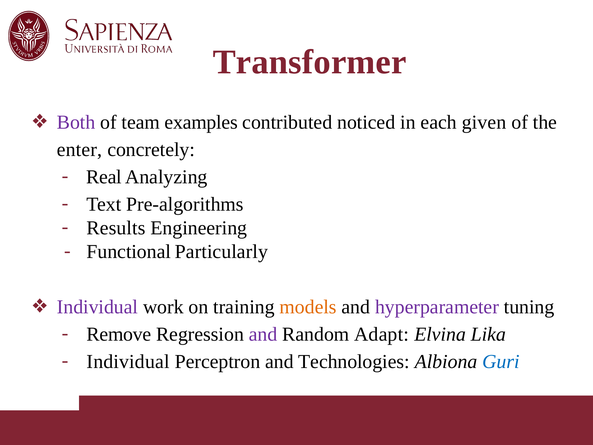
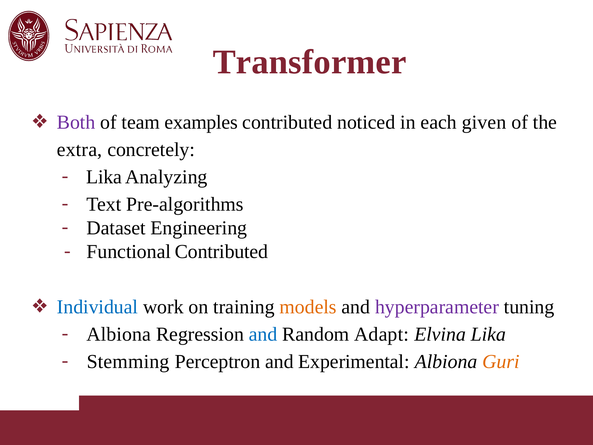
enter: enter -> extra
Real at (104, 177): Real -> Lika
Results: Results -> Dataset
Functional Particularly: Particularly -> Contributed
Individual at (97, 307) colour: purple -> blue
Remove at (119, 334): Remove -> Albiona
and at (263, 334) colour: purple -> blue
Individual at (128, 361): Individual -> Stemming
Technologies: Technologies -> Experimental
Guri colour: blue -> orange
